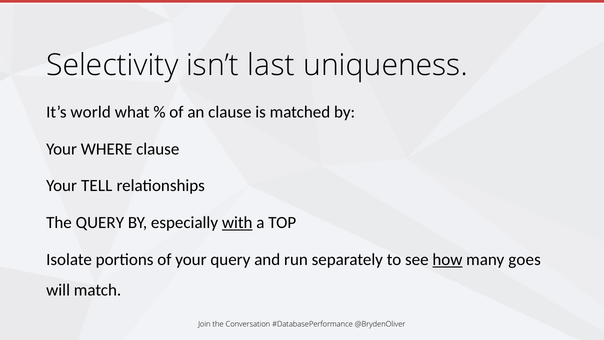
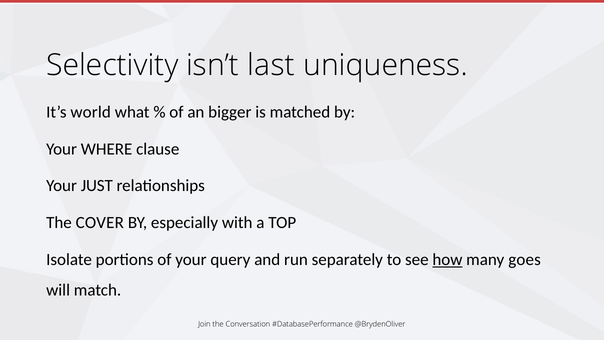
an clause: clause -> bigger
TELL: TELL -> JUST
The QUERY: QUERY -> COVER
with underline: present -> none
